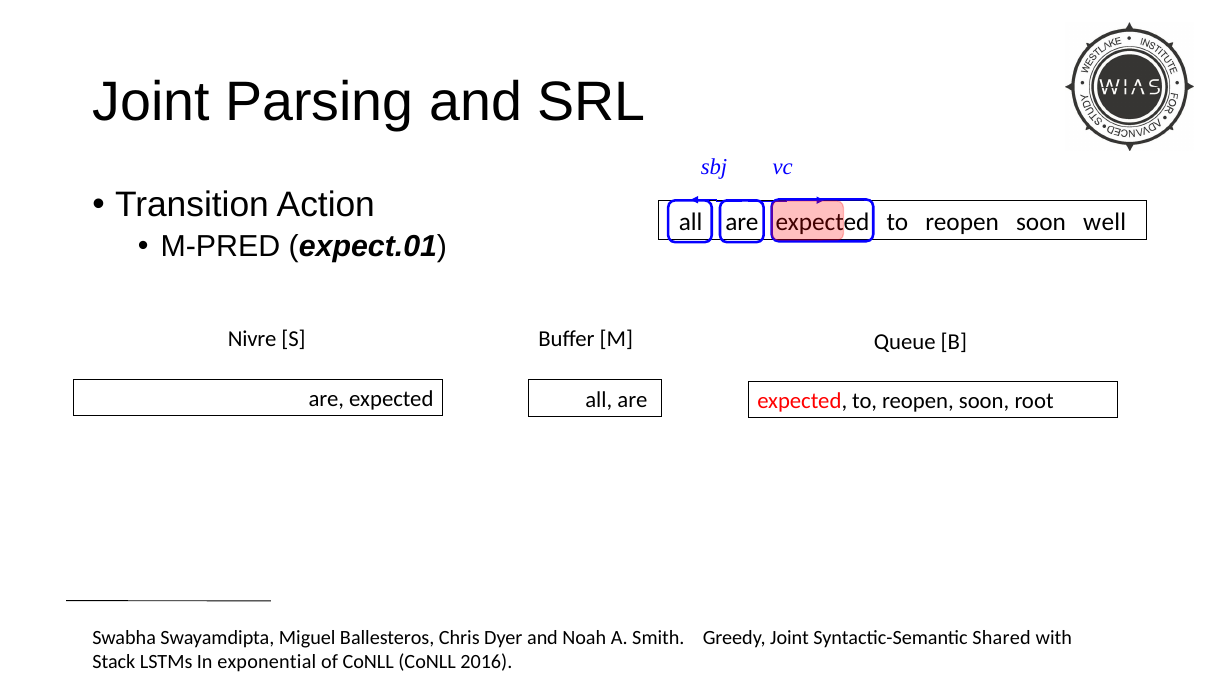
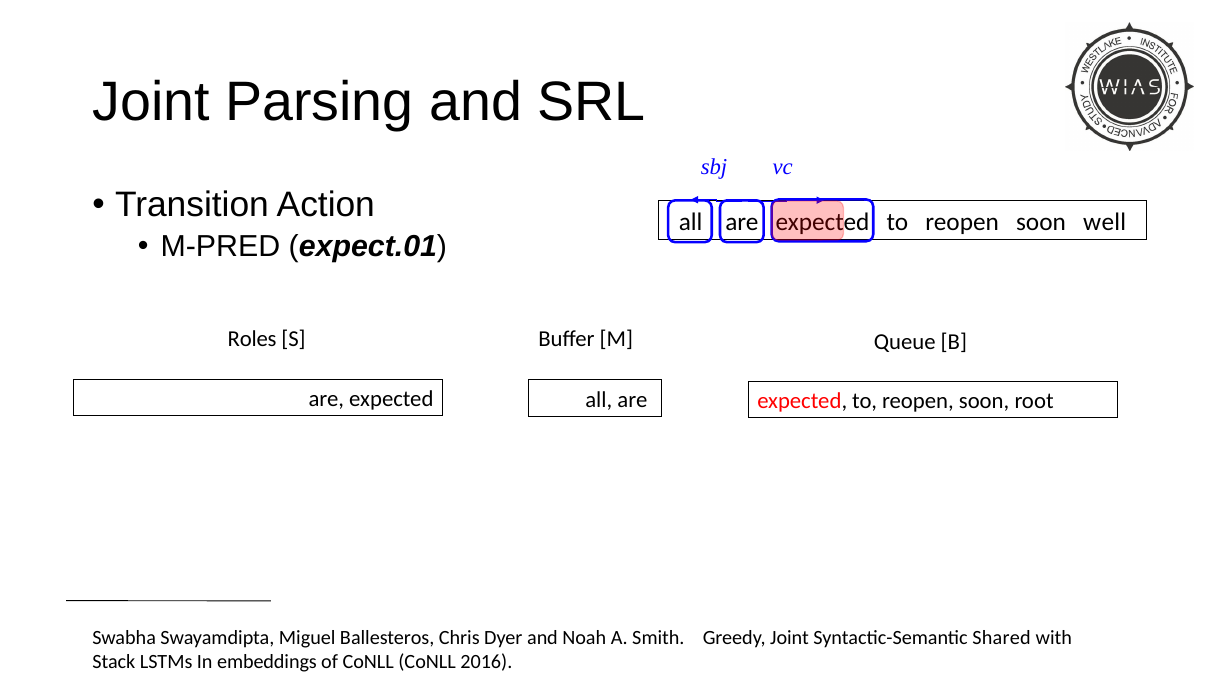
Nivre: Nivre -> Roles
exponential: exponential -> embeddings
